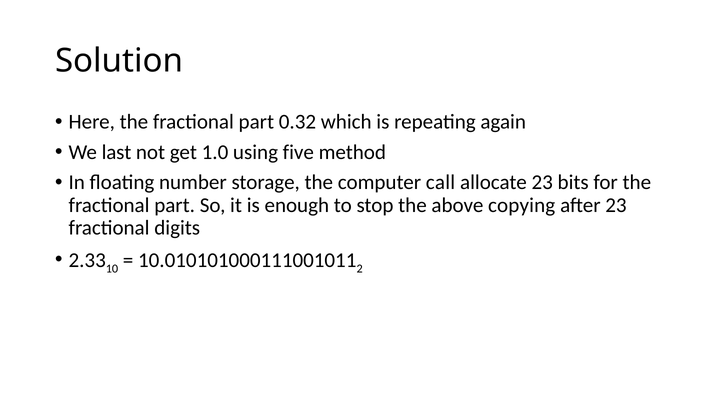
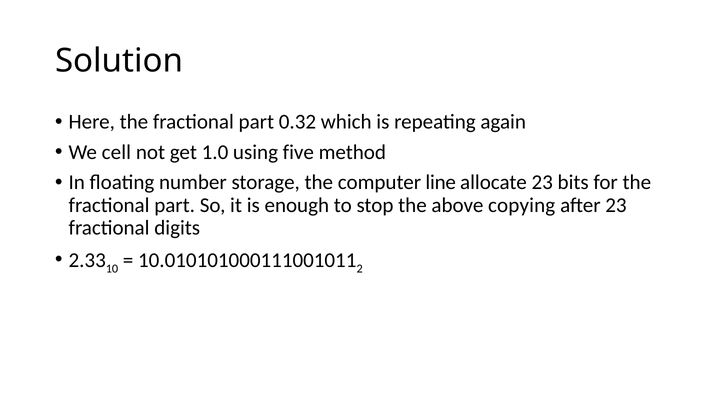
last: last -> cell
call: call -> line
